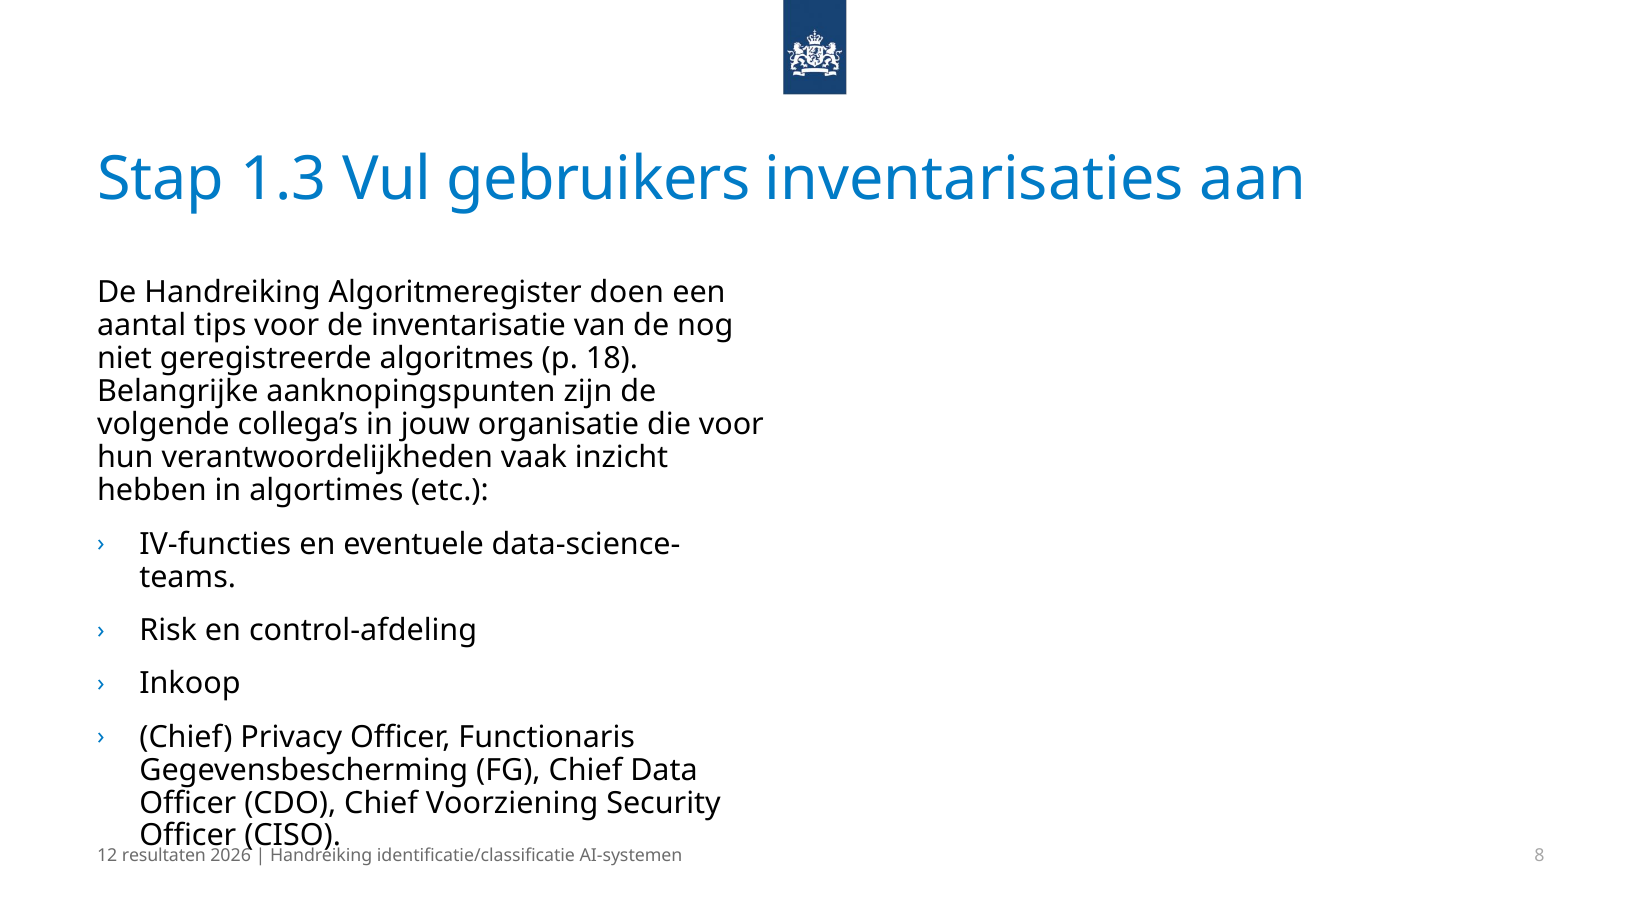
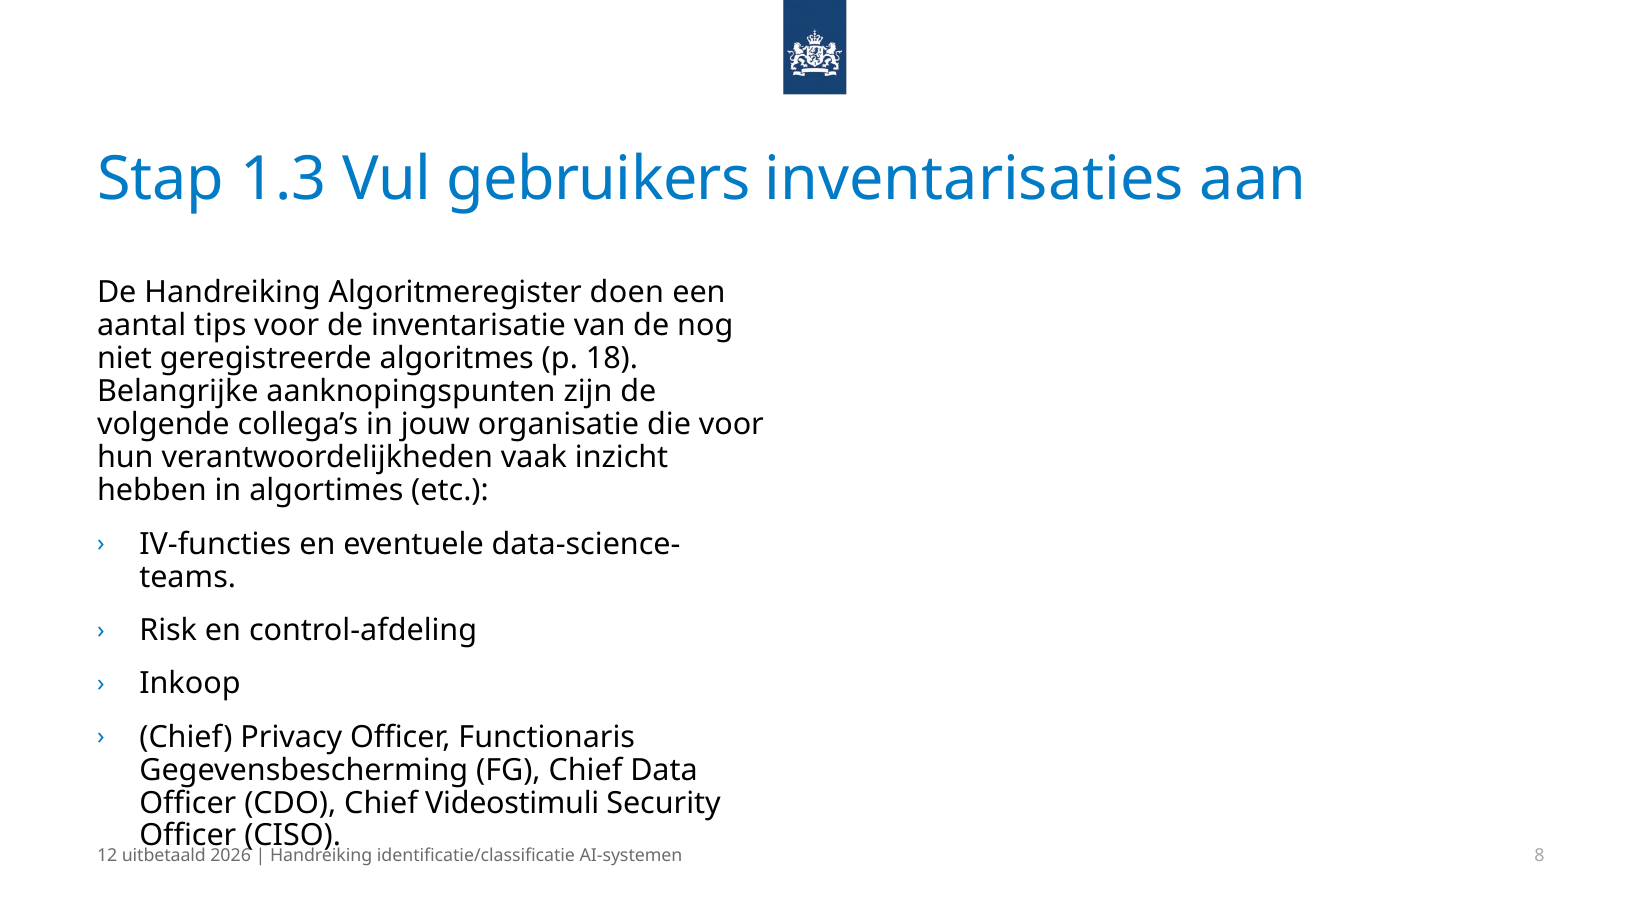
Voorziening: Voorziening -> Videostimuli
resultaten: resultaten -> uitbetaald
